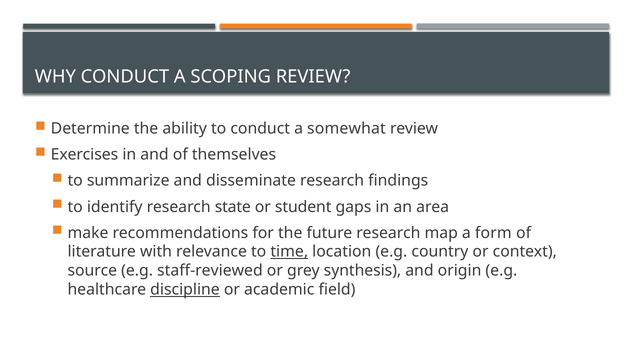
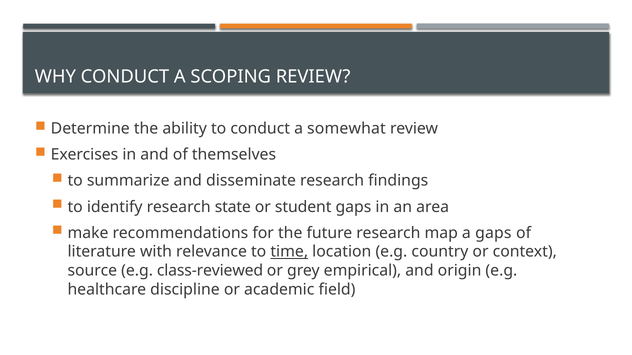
a form: form -> gaps
staff-reviewed: staff-reviewed -> class-reviewed
synthesis: synthesis -> empirical
discipline underline: present -> none
